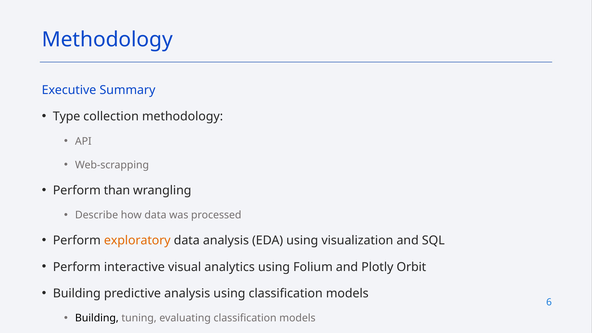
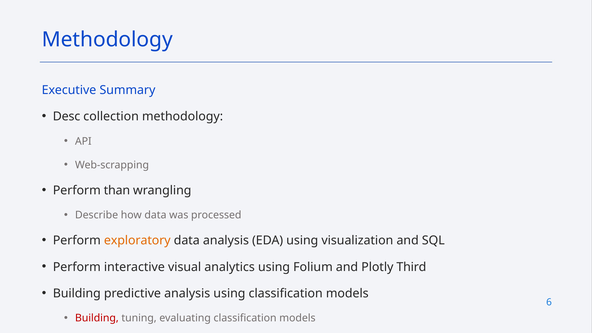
Type: Type -> Desc
Orbit: Orbit -> Third
Building at (97, 318) colour: black -> red
